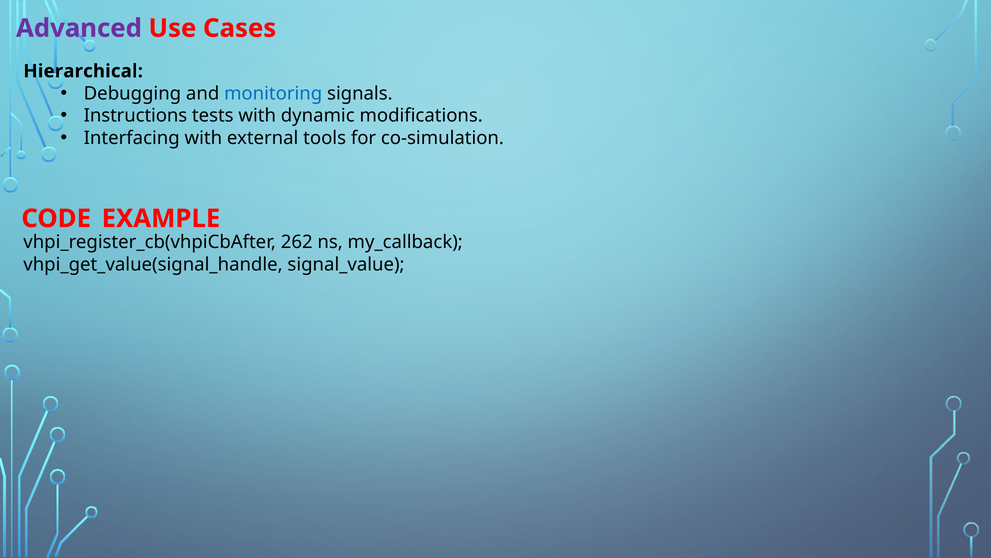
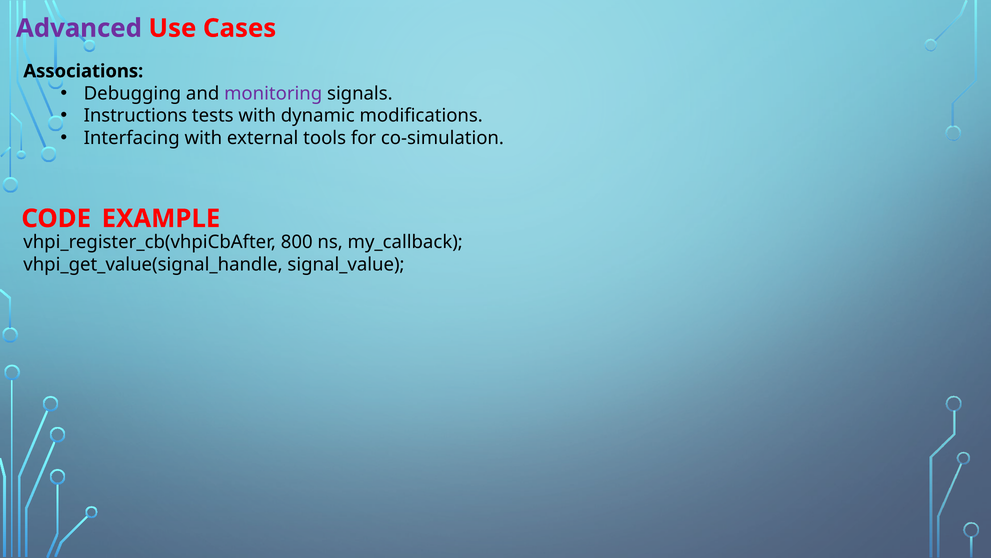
Hierarchical: Hierarchical -> Associations
monitoring colour: blue -> purple
262: 262 -> 800
